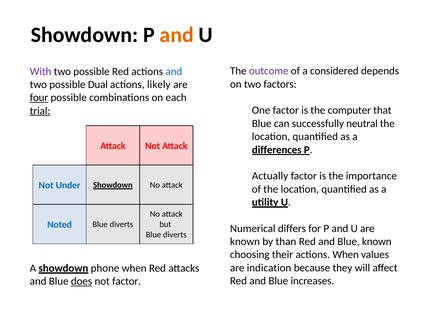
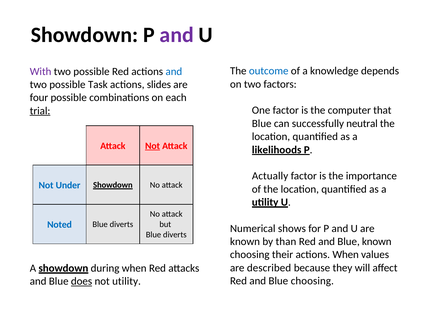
and at (177, 35) colour: orange -> purple
outcome colour: purple -> blue
considered: considered -> knowledge
Dual: Dual -> Task
likely: likely -> slides
four underline: present -> none
Not at (153, 146) underline: none -> present
differences: differences -> likelihoods
differs: differs -> shows
indication: indication -> described
phone: phone -> during
Blue increases: increases -> choosing
not factor: factor -> utility
